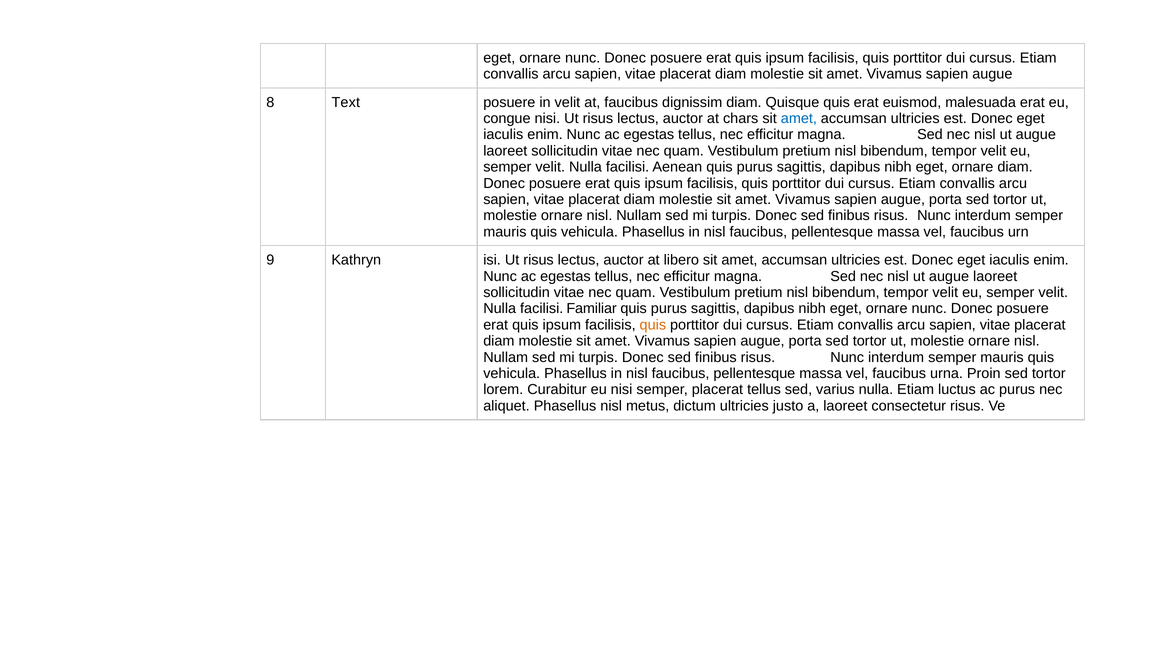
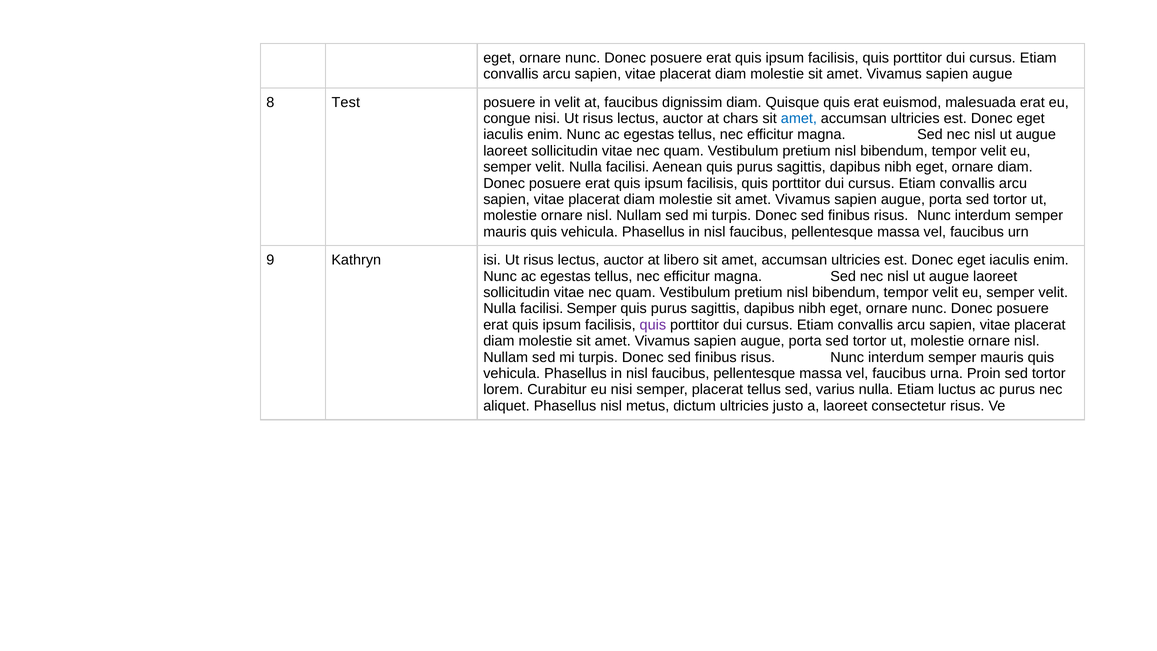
Text: Text -> Test
facilisi Familiar: Familiar -> Semper
quis at (653, 325) colour: orange -> purple
